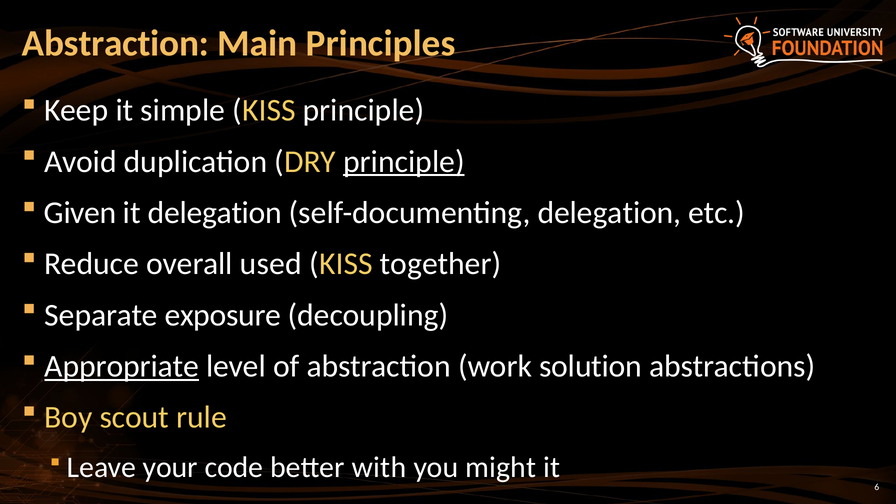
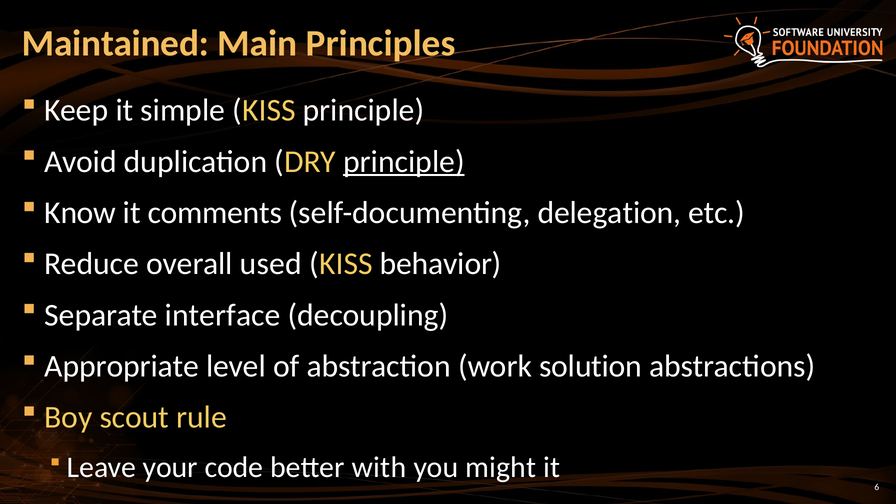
Abstraction at (115, 44): Abstraction -> Maintained
Given: Given -> Know
it delegation: delegation -> comments
together: together -> behavior
exposure: exposure -> interface
Appropriate underline: present -> none
